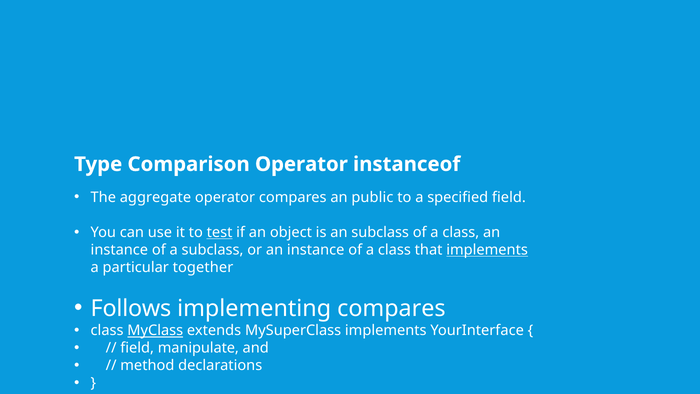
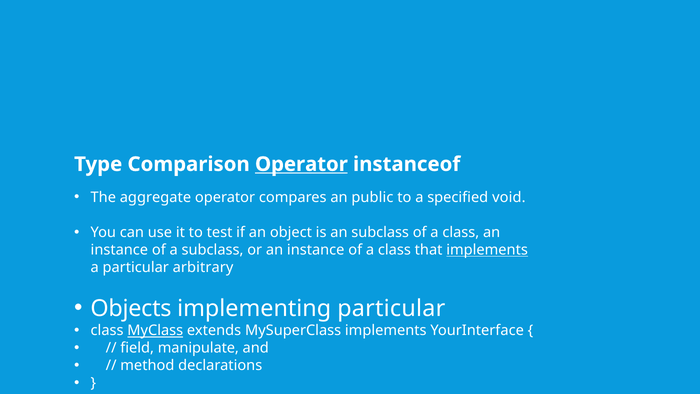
Operator at (301, 164) underline: none -> present
specified field: field -> void
test underline: present -> none
together: together -> arbitrary
Follows: Follows -> Objects
implementing compares: compares -> particular
